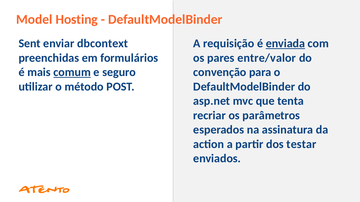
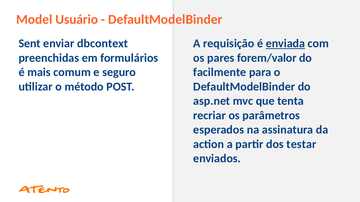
Hosting: Hosting -> Usuário
entre/valor: entre/valor -> forem/valor
comum underline: present -> none
convenção: convenção -> facilmente
